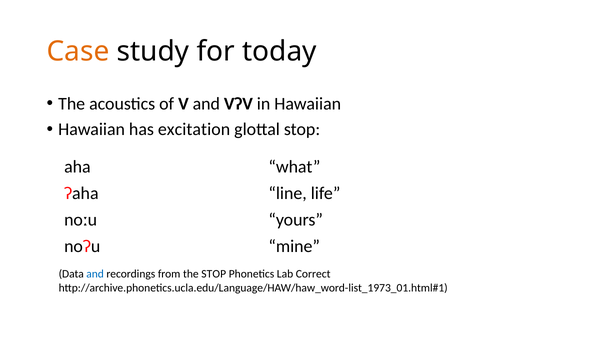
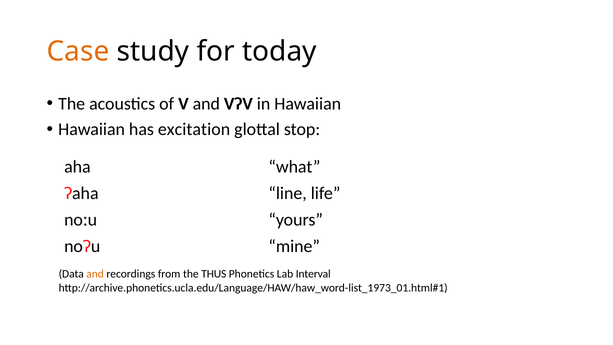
and at (95, 274) colour: blue -> orange
the STOP: STOP -> THUS
Correct: Correct -> Interval
